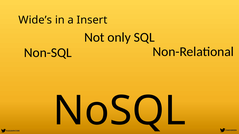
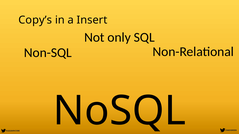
Wide’s: Wide’s -> Copy’s
